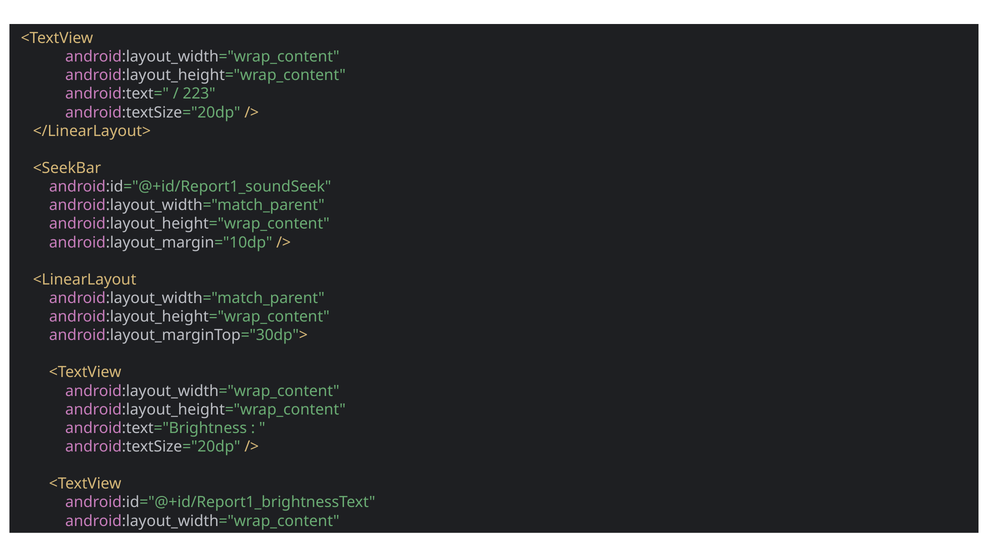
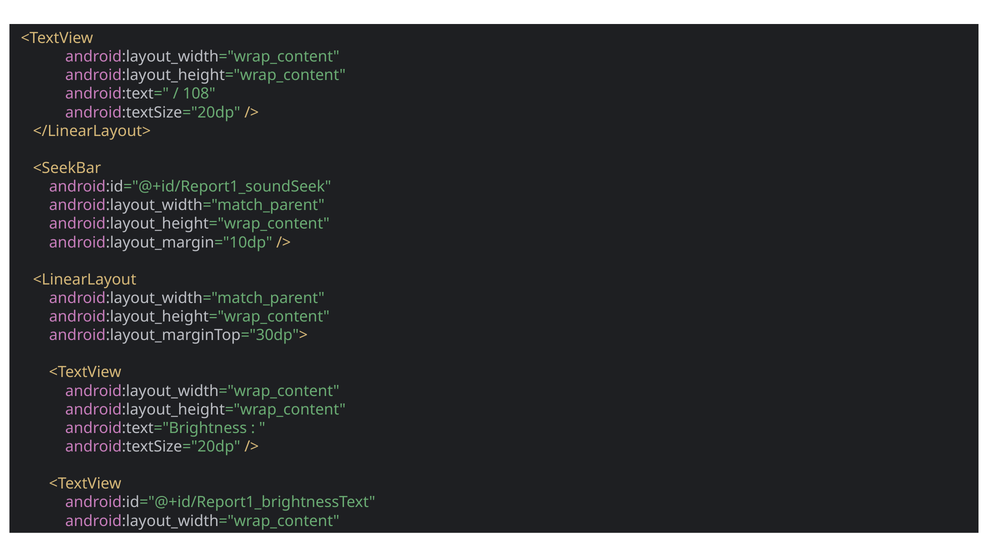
223: 223 -> 108
